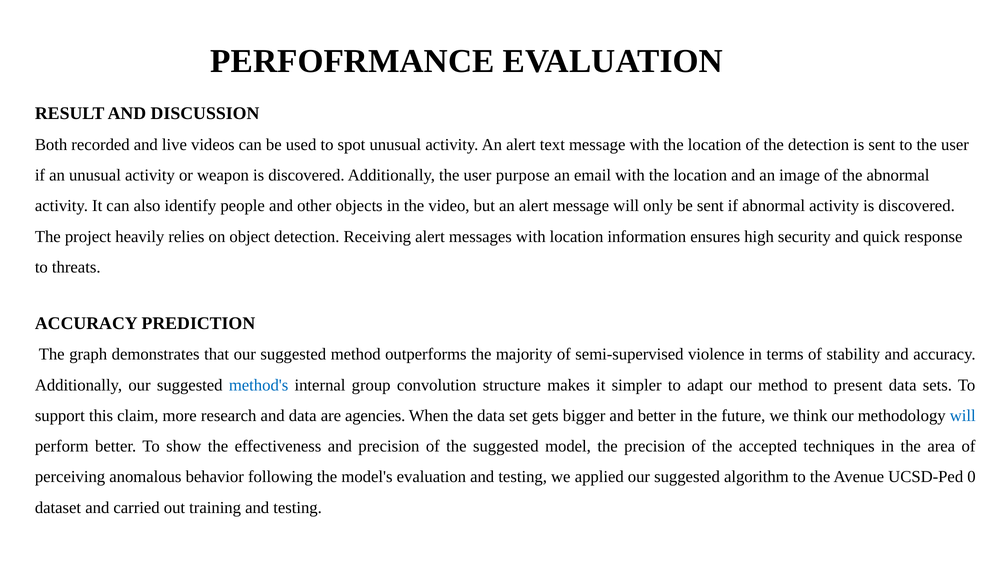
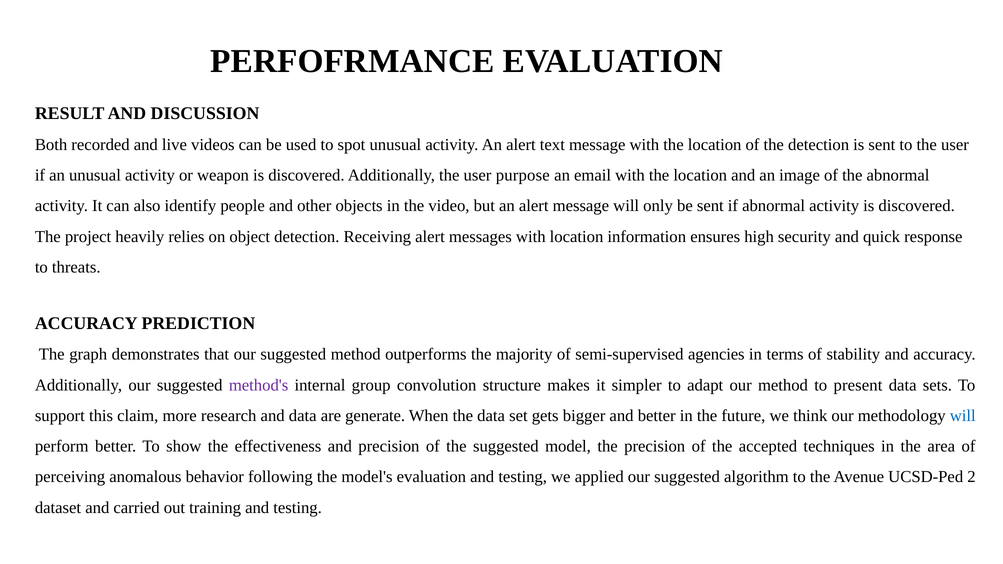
violence: violence -> agencies
method's colour: blue -> purple
agencies: agencies -> generate
0: 0 -> 2
